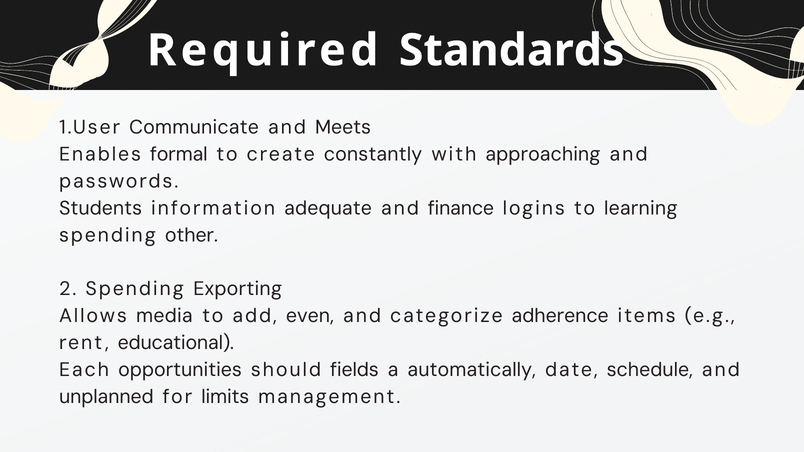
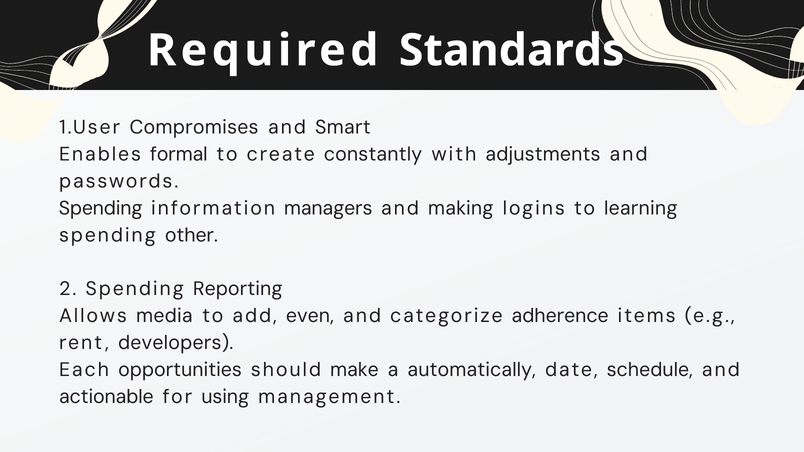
Communicate: Communicate -> Compromises
Meets: Meets -> Smart
approaching: approaching -> adjustments
Students at (101, 208): Students -> Spending
adequate: adequate -> managers
finance: finance -> making
Exporting: Exporting -> Reporting
educational: educational -> developers
fields: fields -> make
unplanned: unplanned -> actionable
limits: limits -> using
